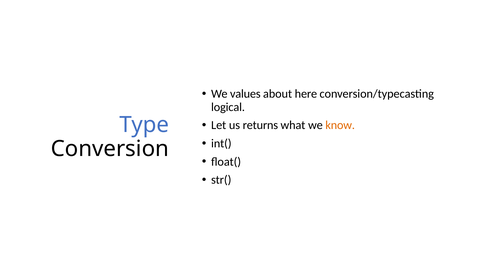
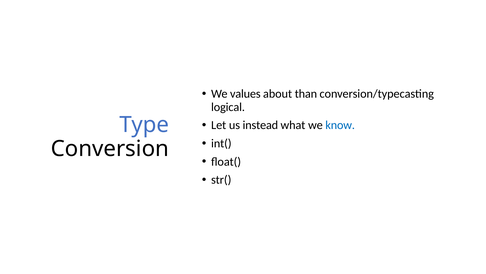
here: here -> than
returns: returns -> instead
know colour: orange -> blue
